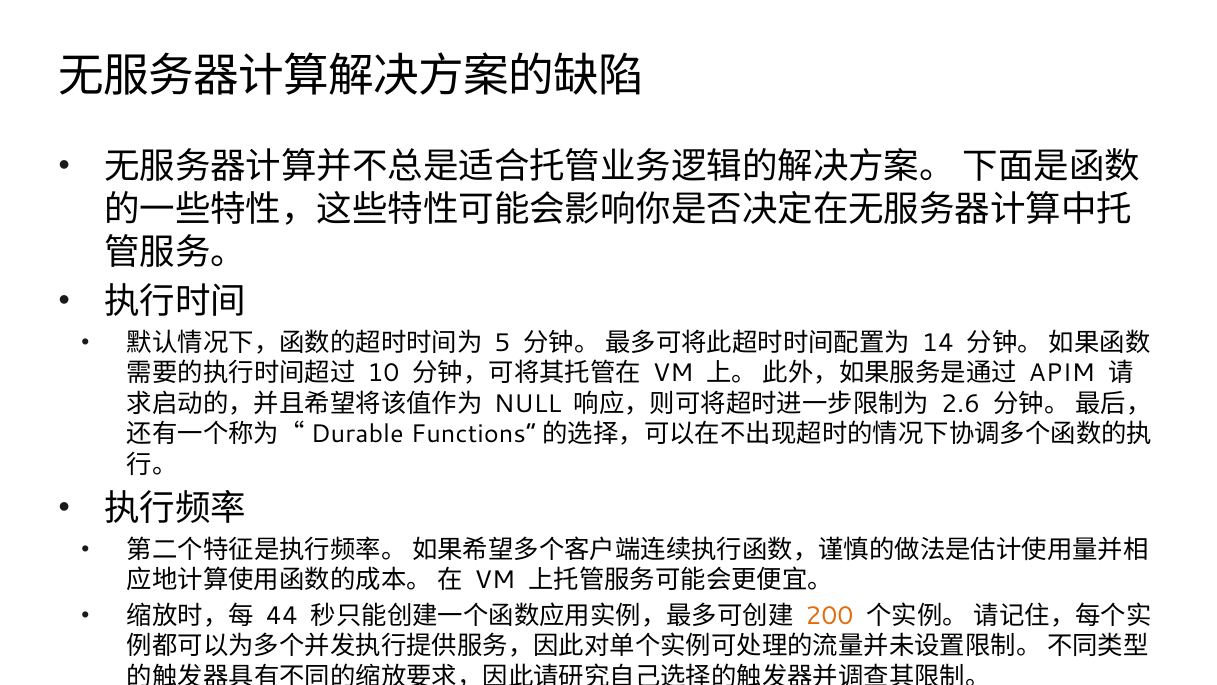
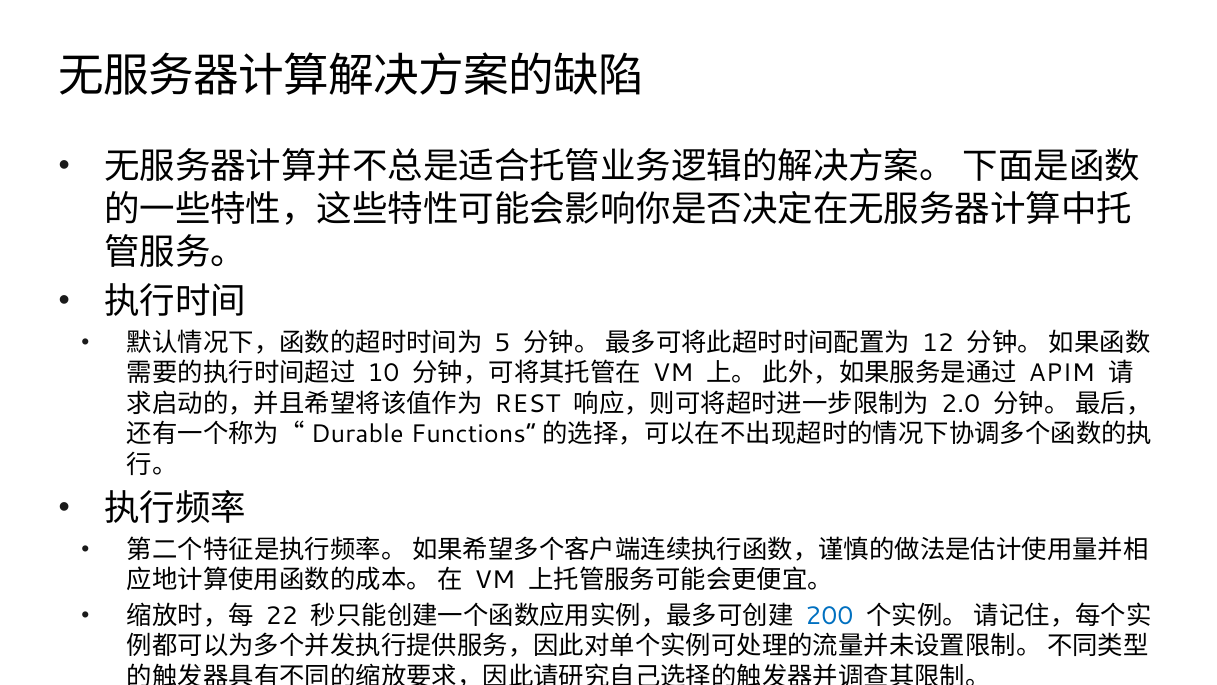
14: 14 -> 12
NULL: NULL -> REST
2.6: 2.6 -> 2.0
44: 44 -> 22
200 colour: orange -> blue
